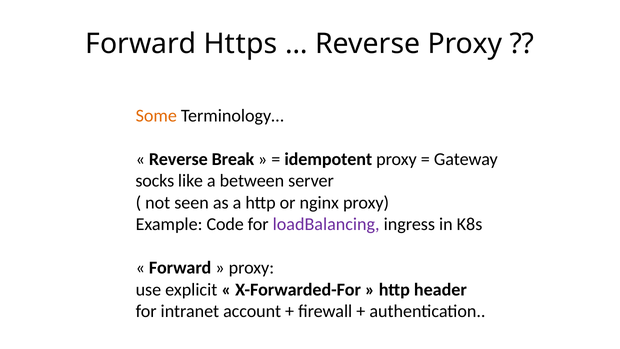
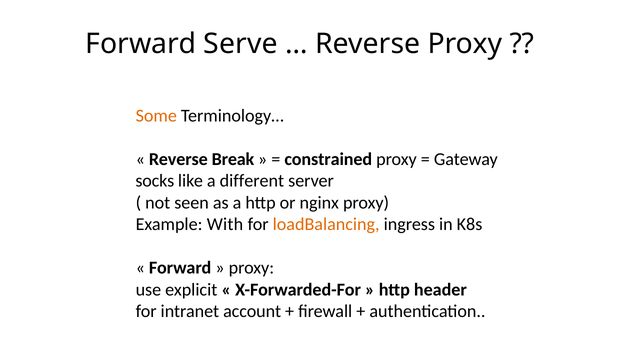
Https: Https -> Serve
idempotent: idempotent -> constrained
between: between -> different
Code: Code -> With
loadBalancing colour: purple -> orange
